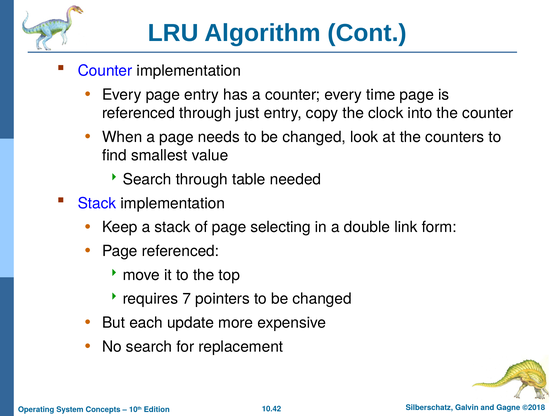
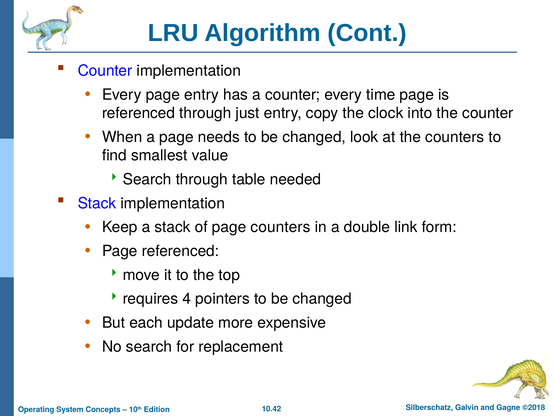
page selecting: selecting -> counters
7: 7 -> 4
